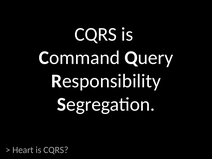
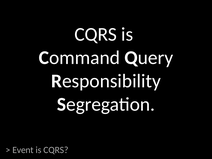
Heart: Heart -> Event
